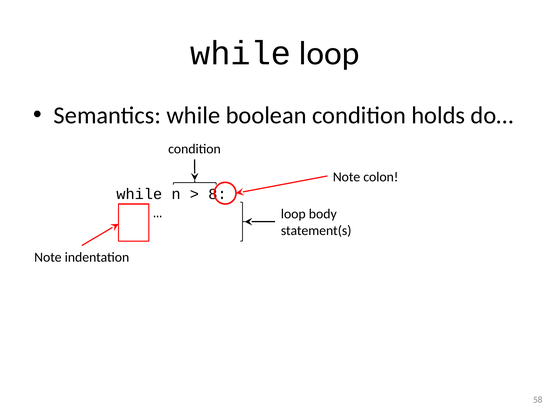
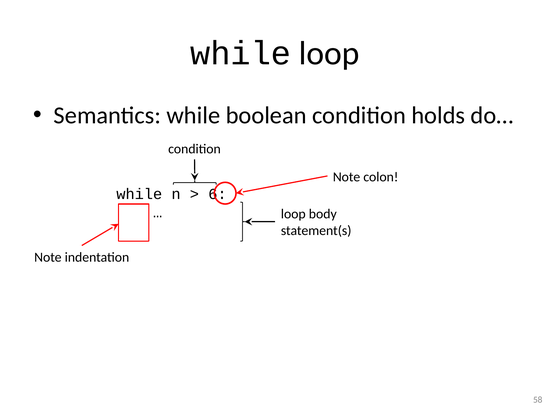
8: 8 -> 6
